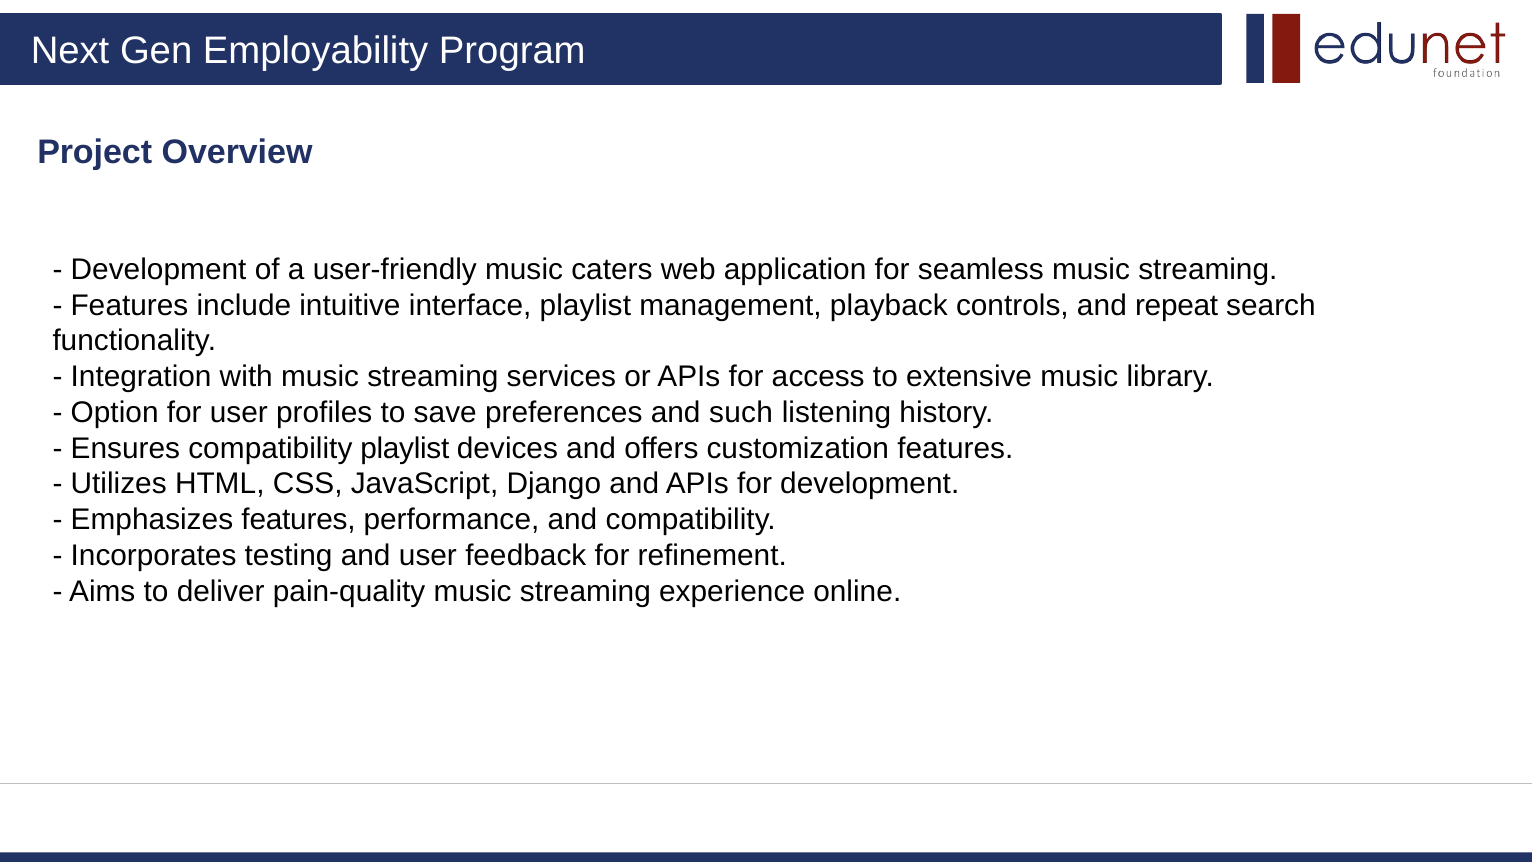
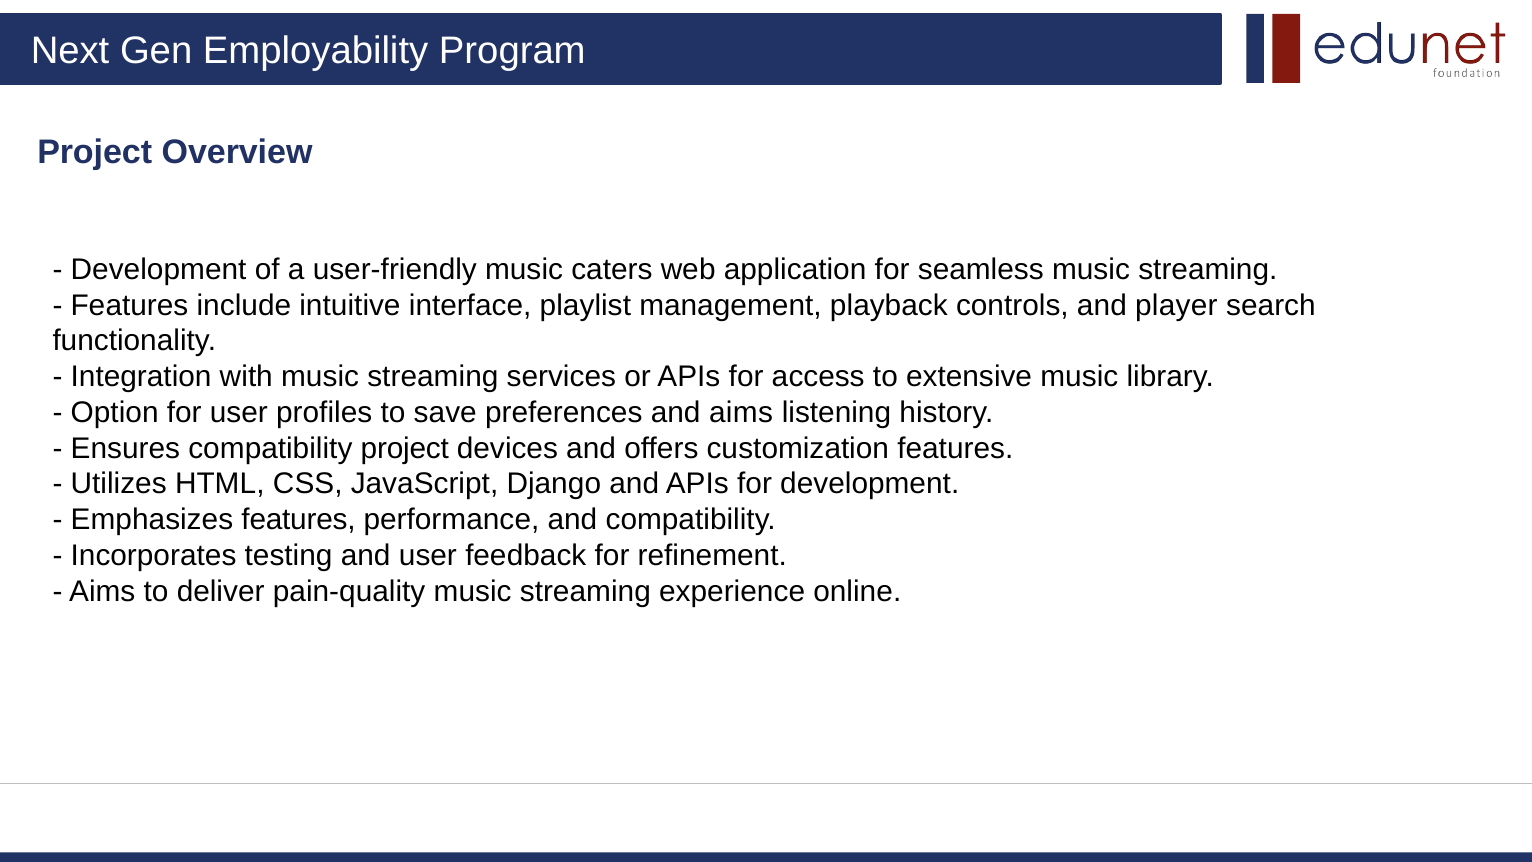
repeat: repeat -> player
and such: such -> aims
compatibility playlist: playlist -> project
